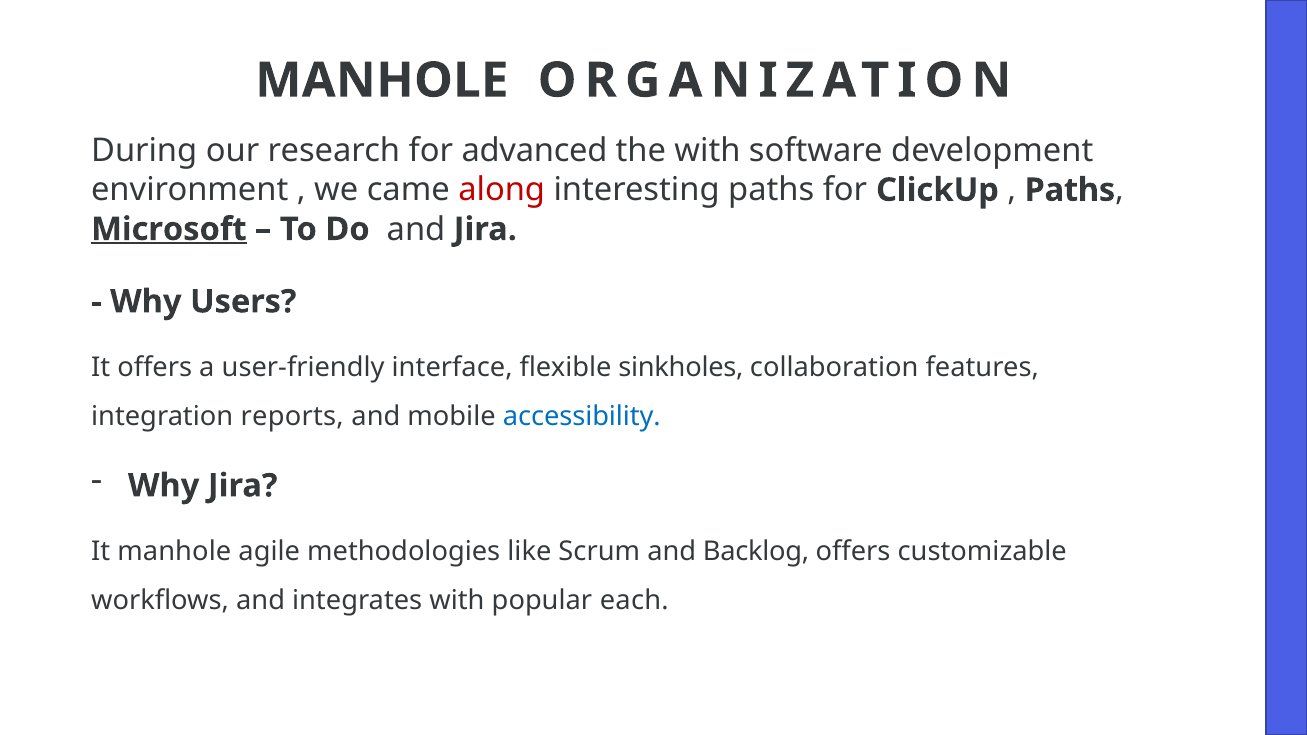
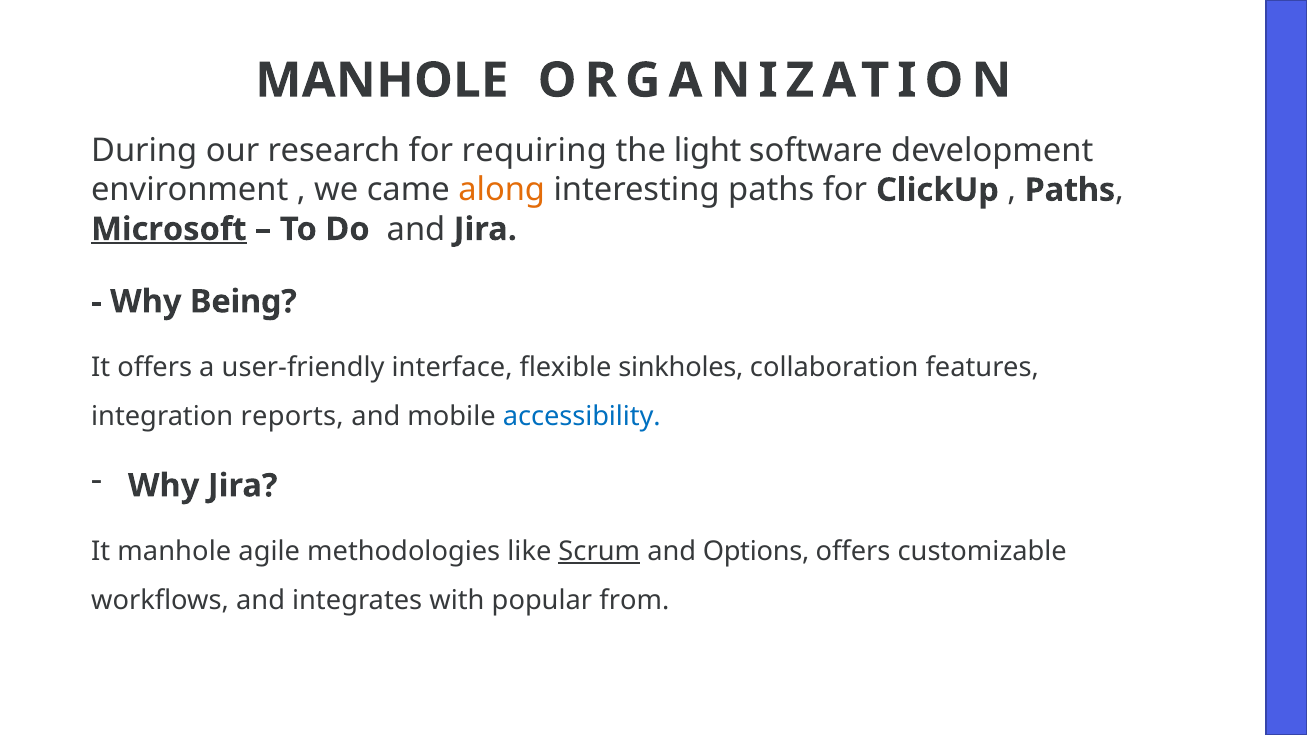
advanced: advanced -> requiring
the with: with -> light
along colour: red -> orange
Users: Users -> Being
Scrum underline: none -> present
Backlog: Backlog -> Options
each: each -> from
